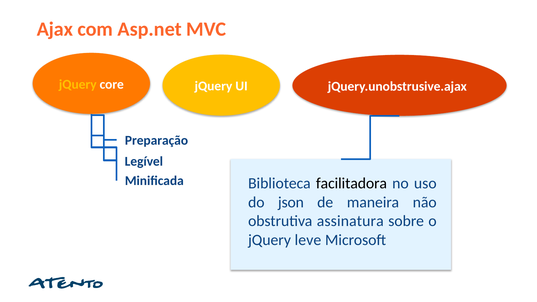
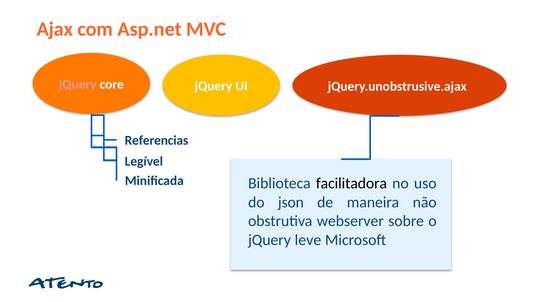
jQuery at (78, 84) colour: yellow -> pink
Preparação: Preparação -> Referencias
assinatura: assinatura -> webserver
